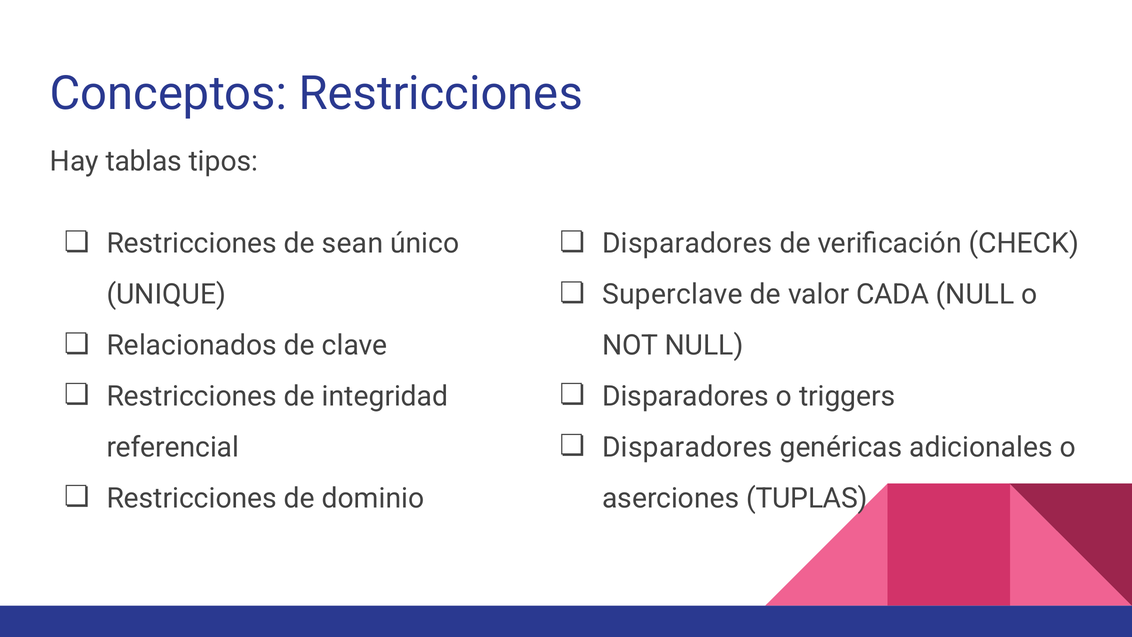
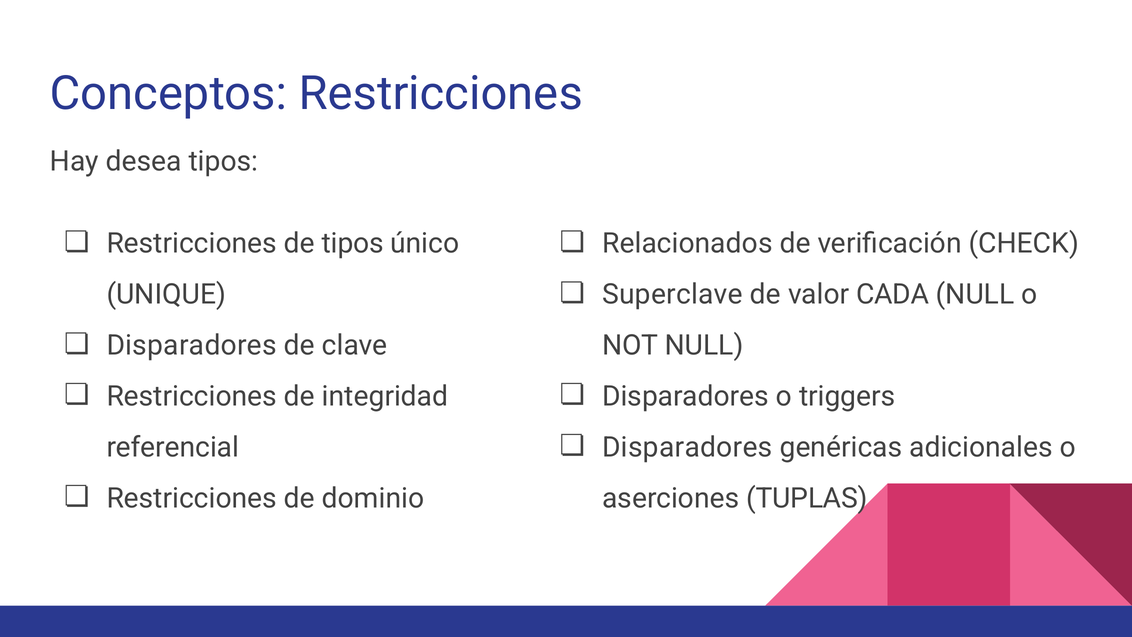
tablas: tablas -> desea
de sean: sean -> tipos
Disparadores at (687, 243): Disparadores -> Relacionados
Relacionados at (192, 345): Relacionados -> Disparadores
